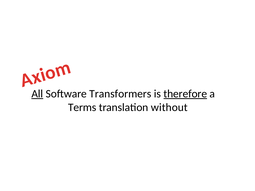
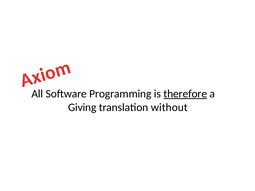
All underline: present -> none
Transformers: Transformers -> Programming
Terms: Terms -> Giving
